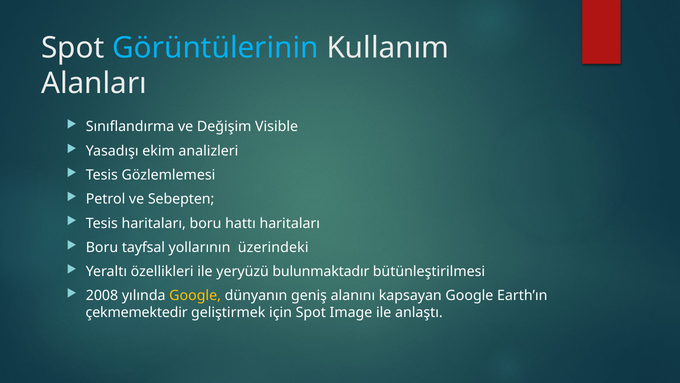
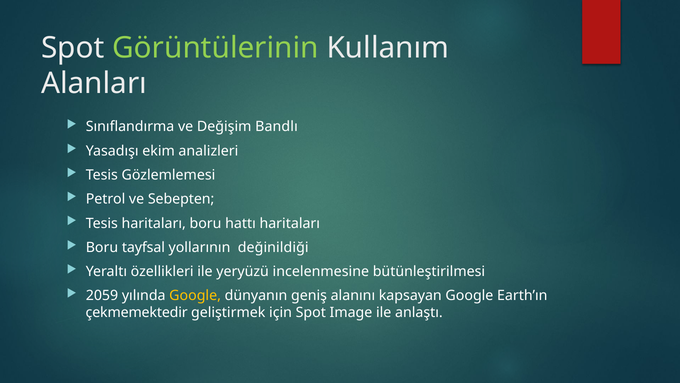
Görüntülerinin colour: light blue -> light green
Visible: Visible -> Bandlı
üzerindeki: üzerindeki -> değinildiği
bulunmaktadır: bulunmaktadır -> incelenmesine
2008: 2008 -> 2059
